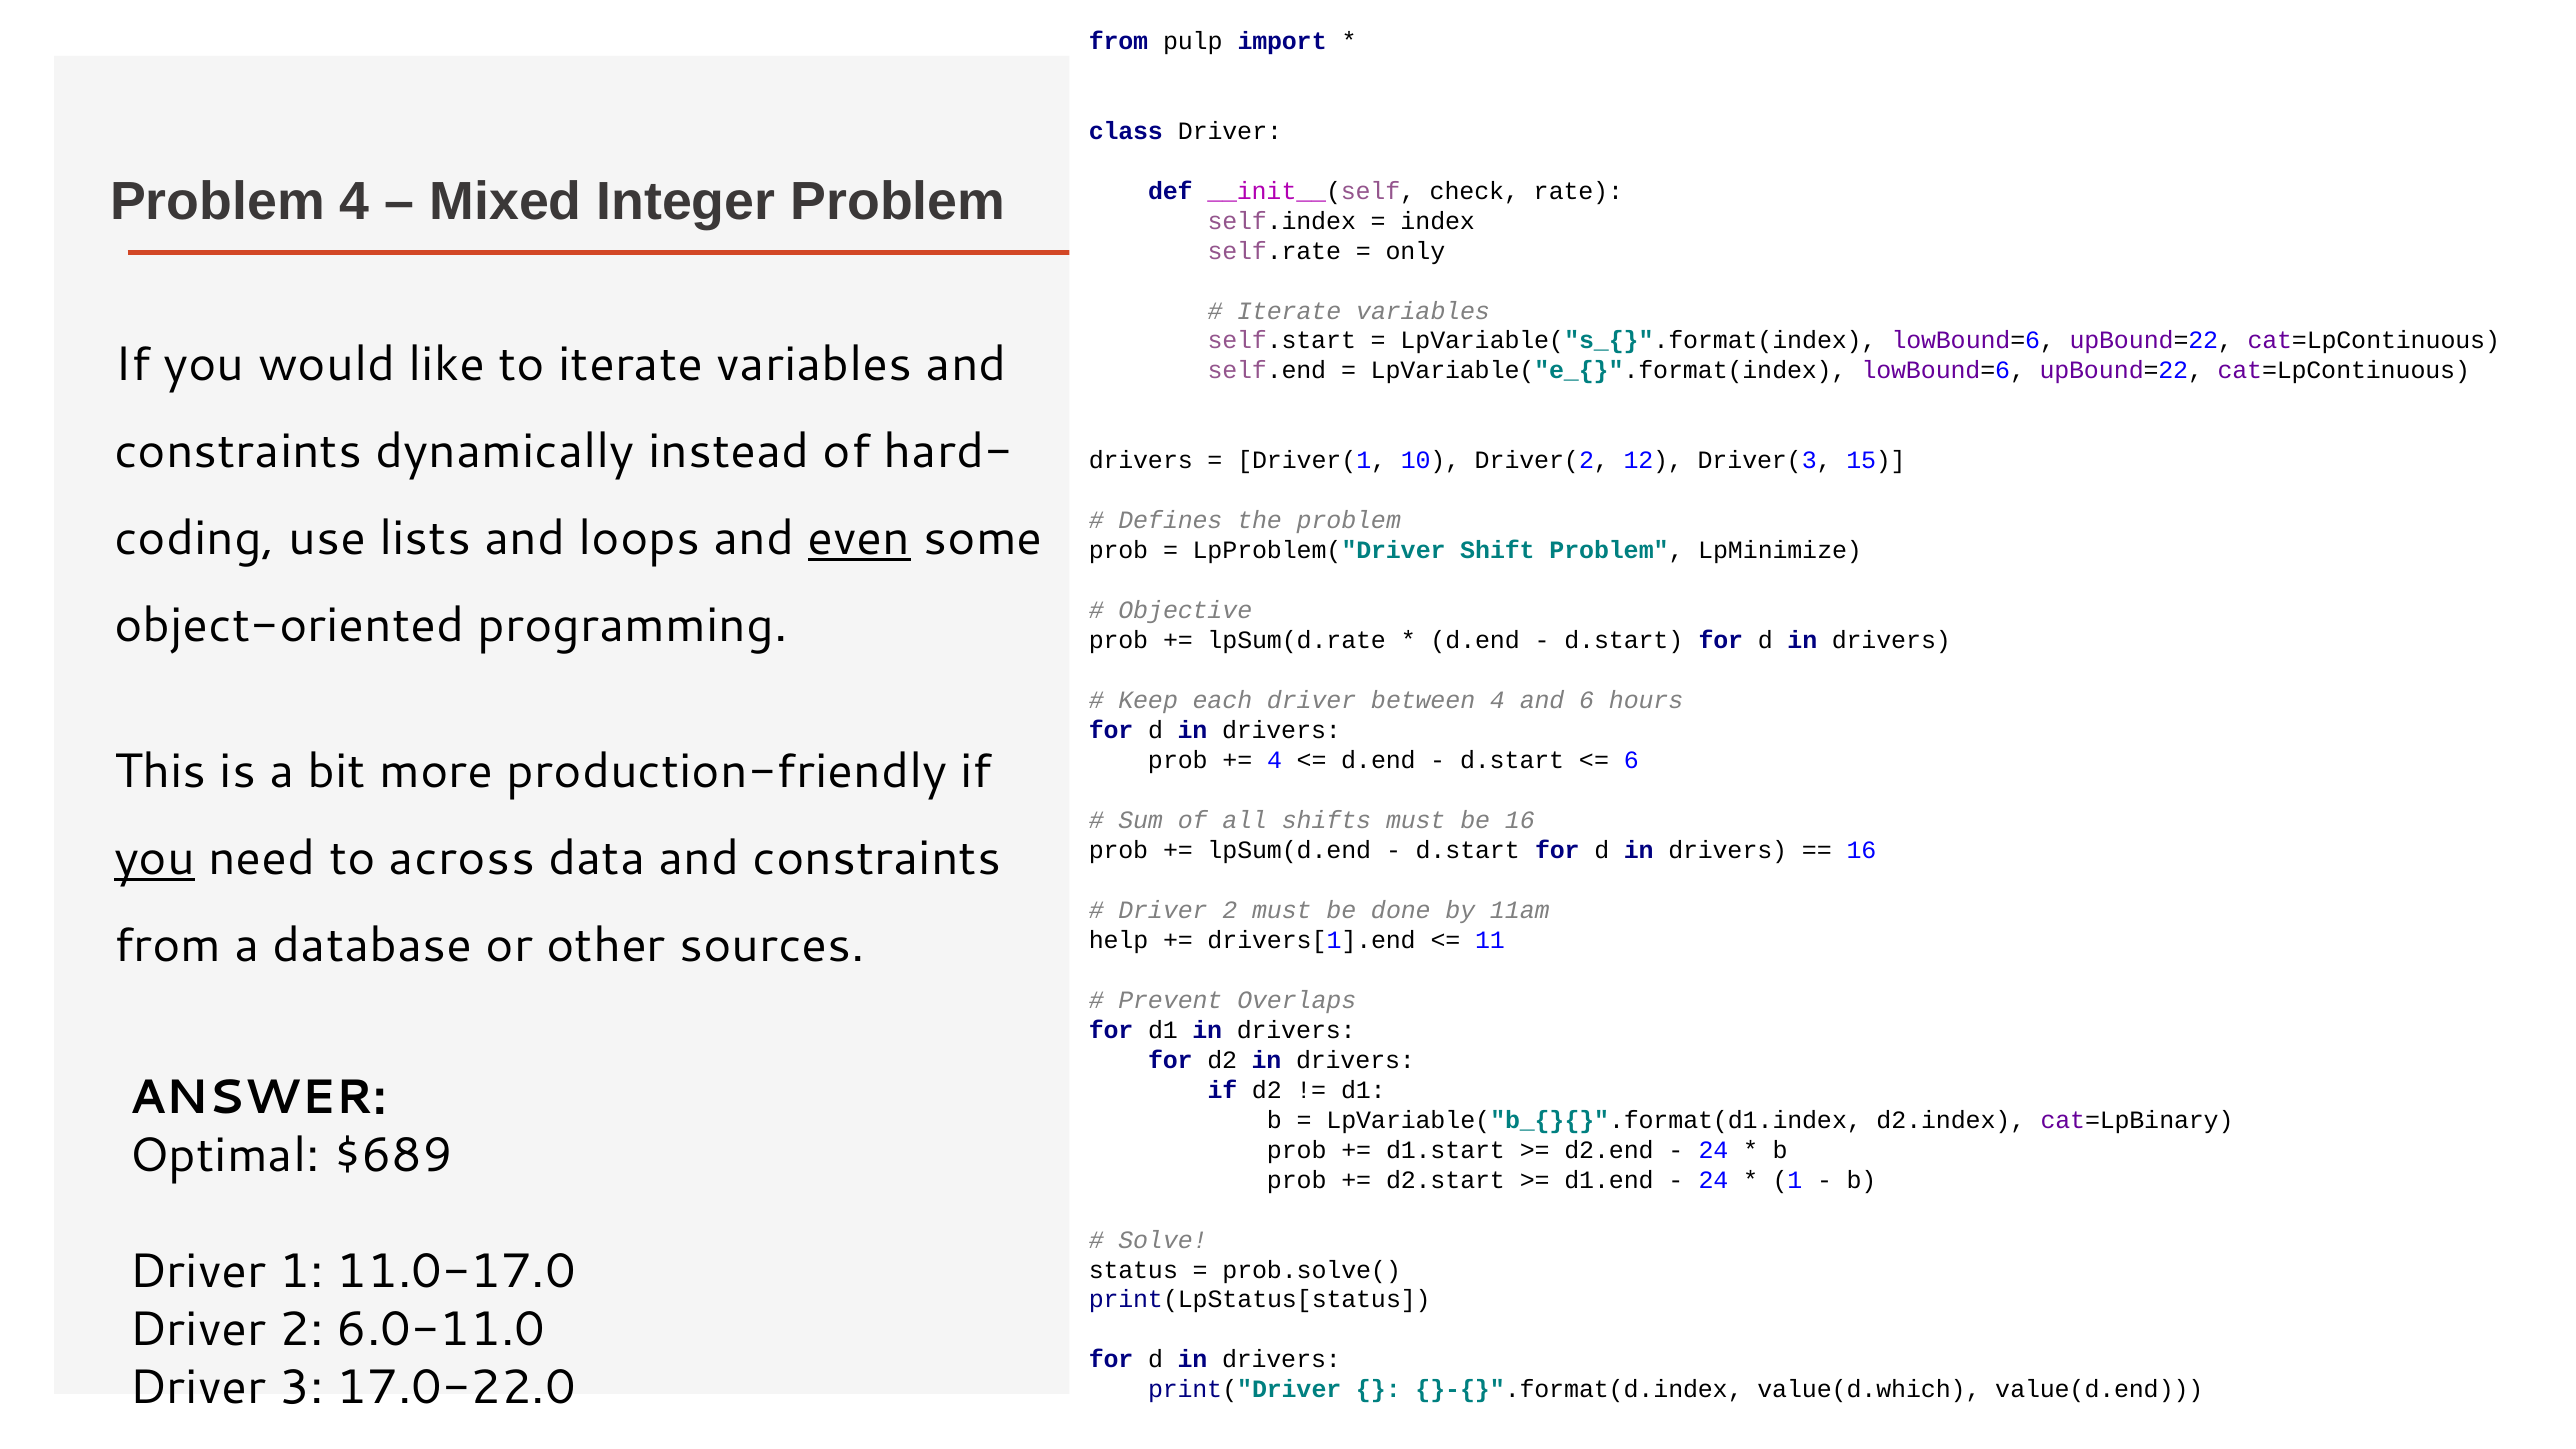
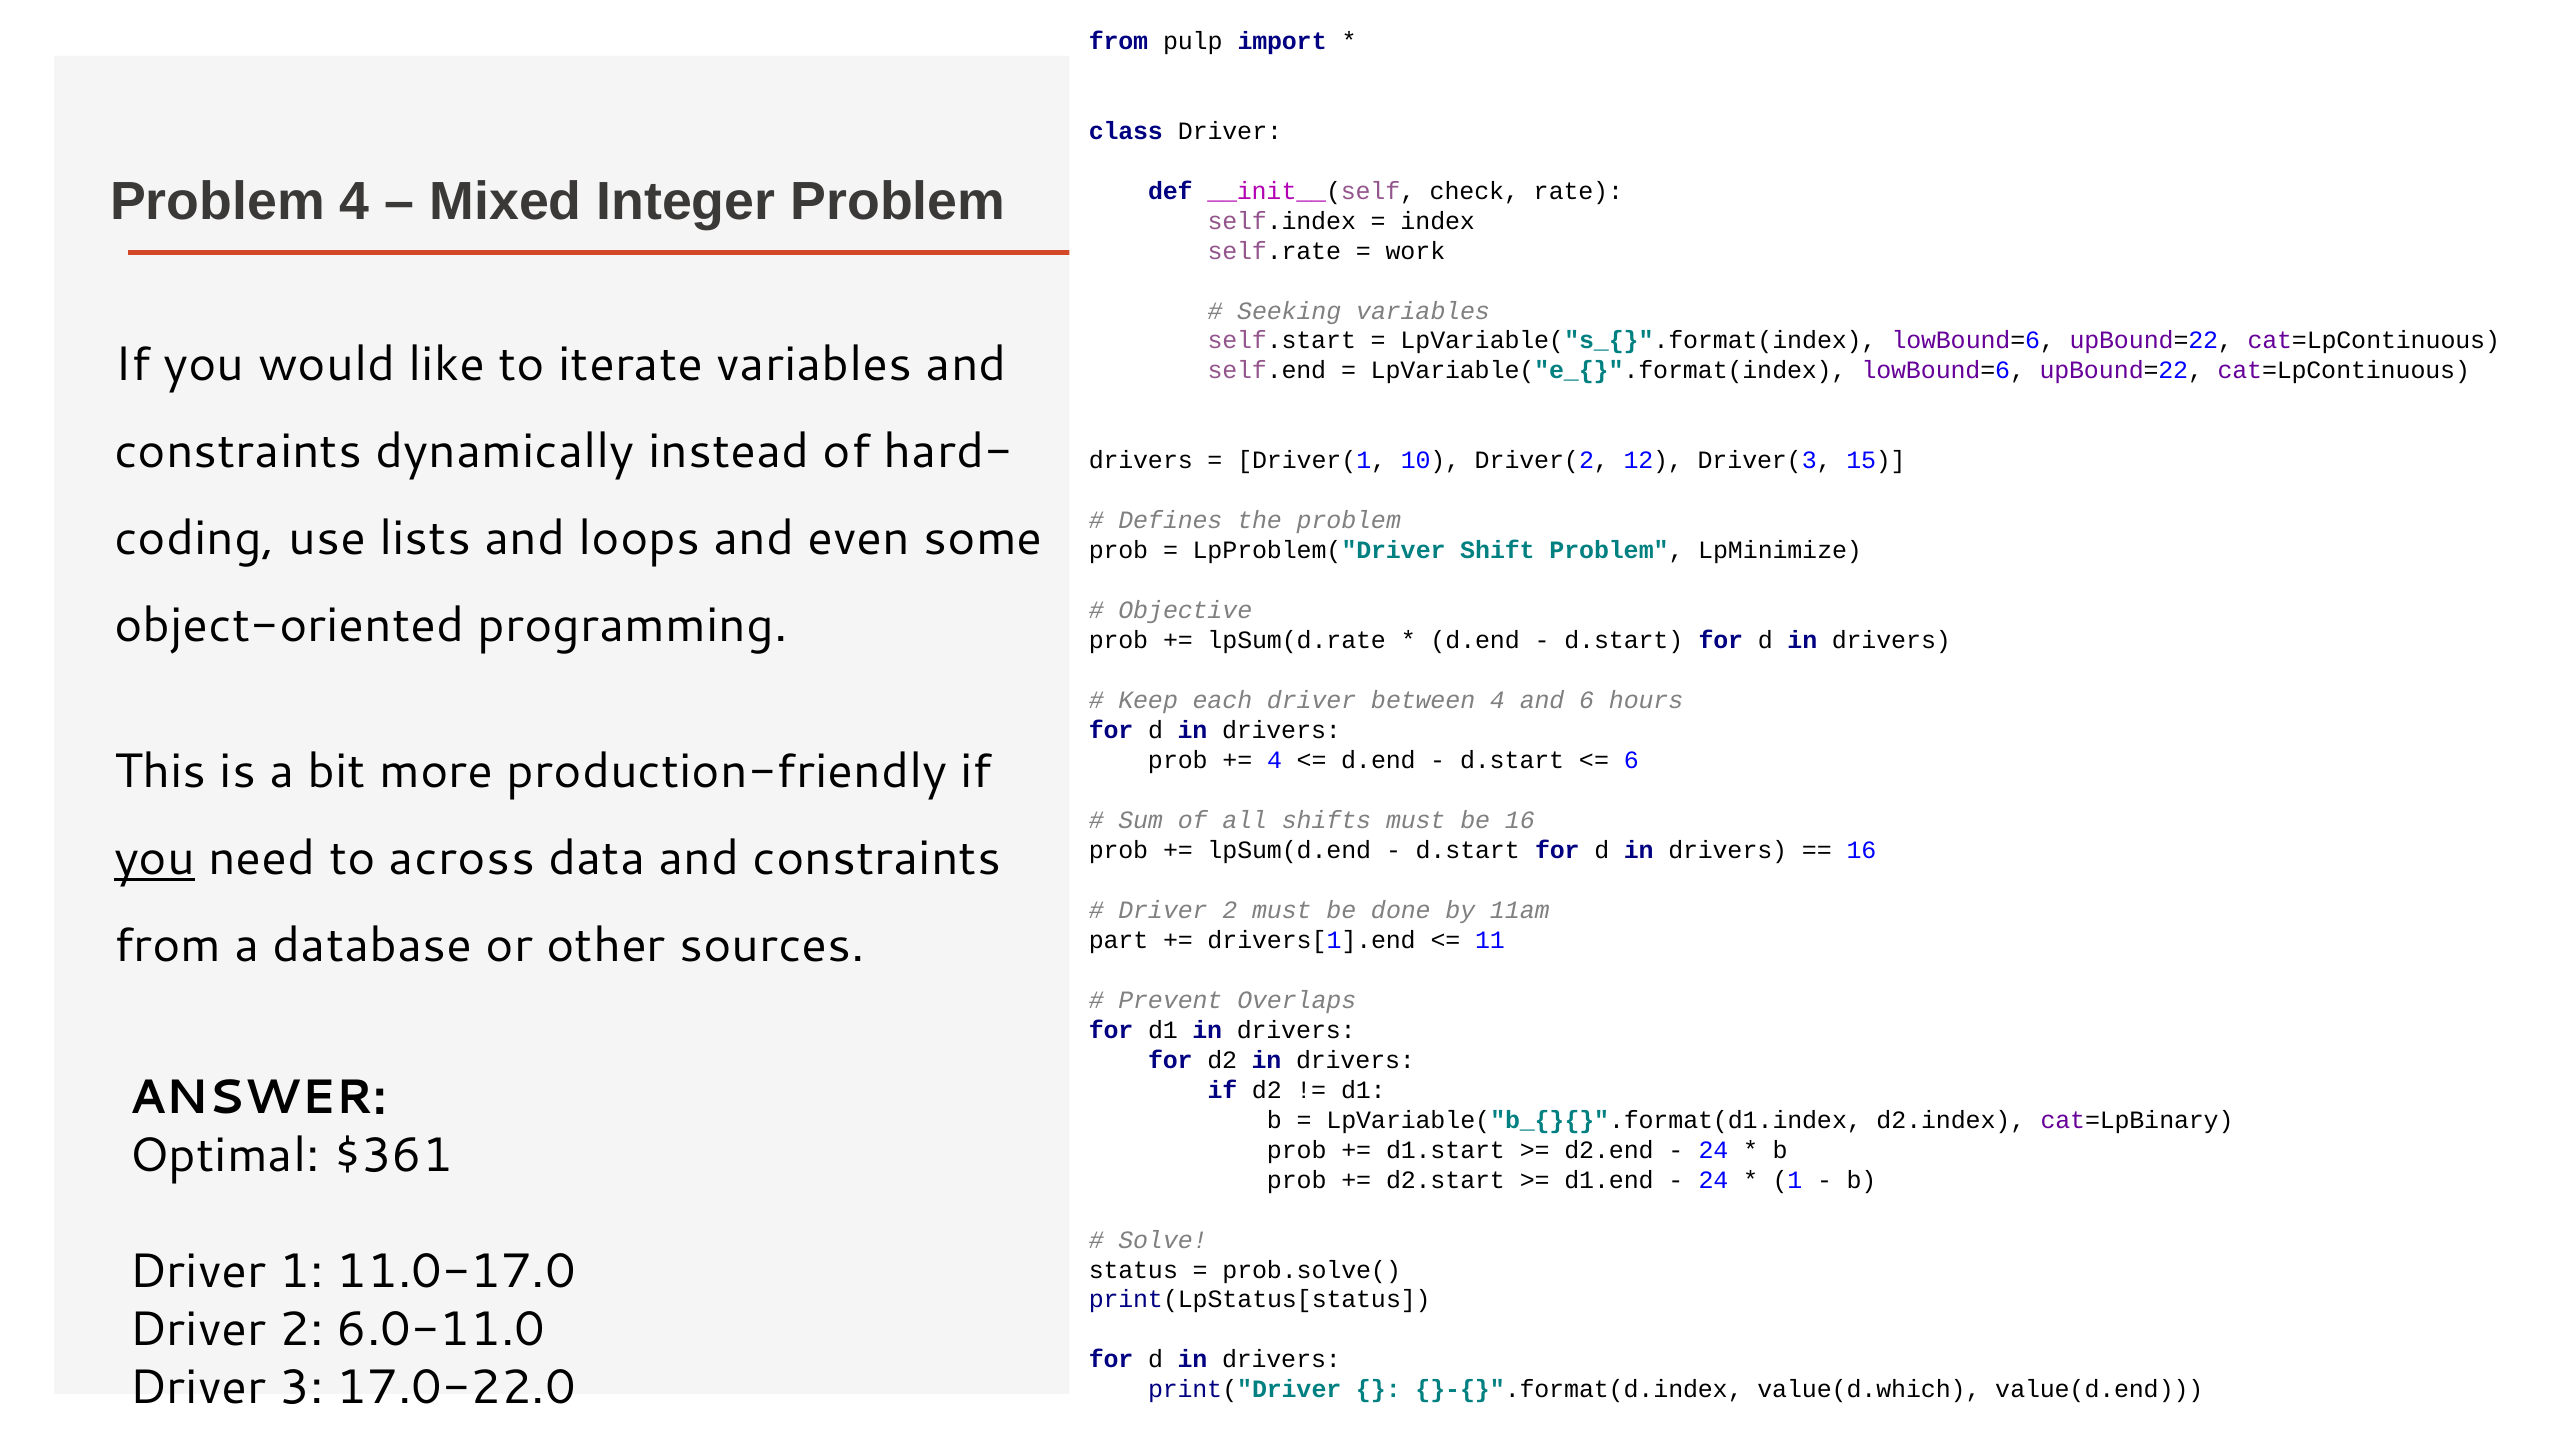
only: only -> work
Iterate at (1289, 311): Iterate -> Seeking
even underline: present -> none
help: help -> part
$689: $689 -> $361
